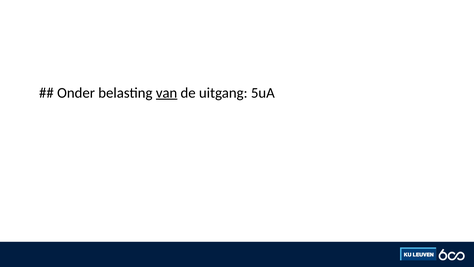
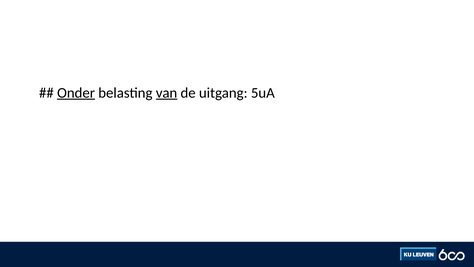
Onder underline: none -> present
